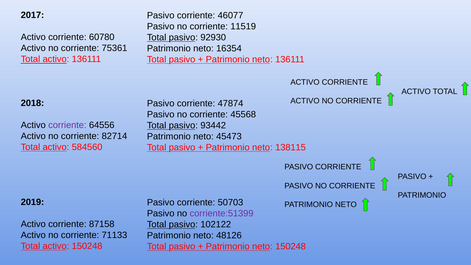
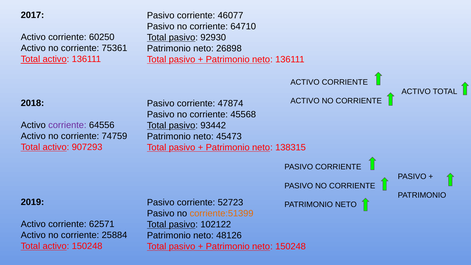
11519: 11519 -> 64710
60780: 60780 -> 60250
16354: 16354 -> 26898
82714: 82714 -> 74759
584560: 584560 -> 907293
138115: 138115 -> 138315
50703: 50703 -> 52723
corriente:51399 colour: purple -> orange
87158: 87158 -> 62571
71133: 71133 -> 25884
